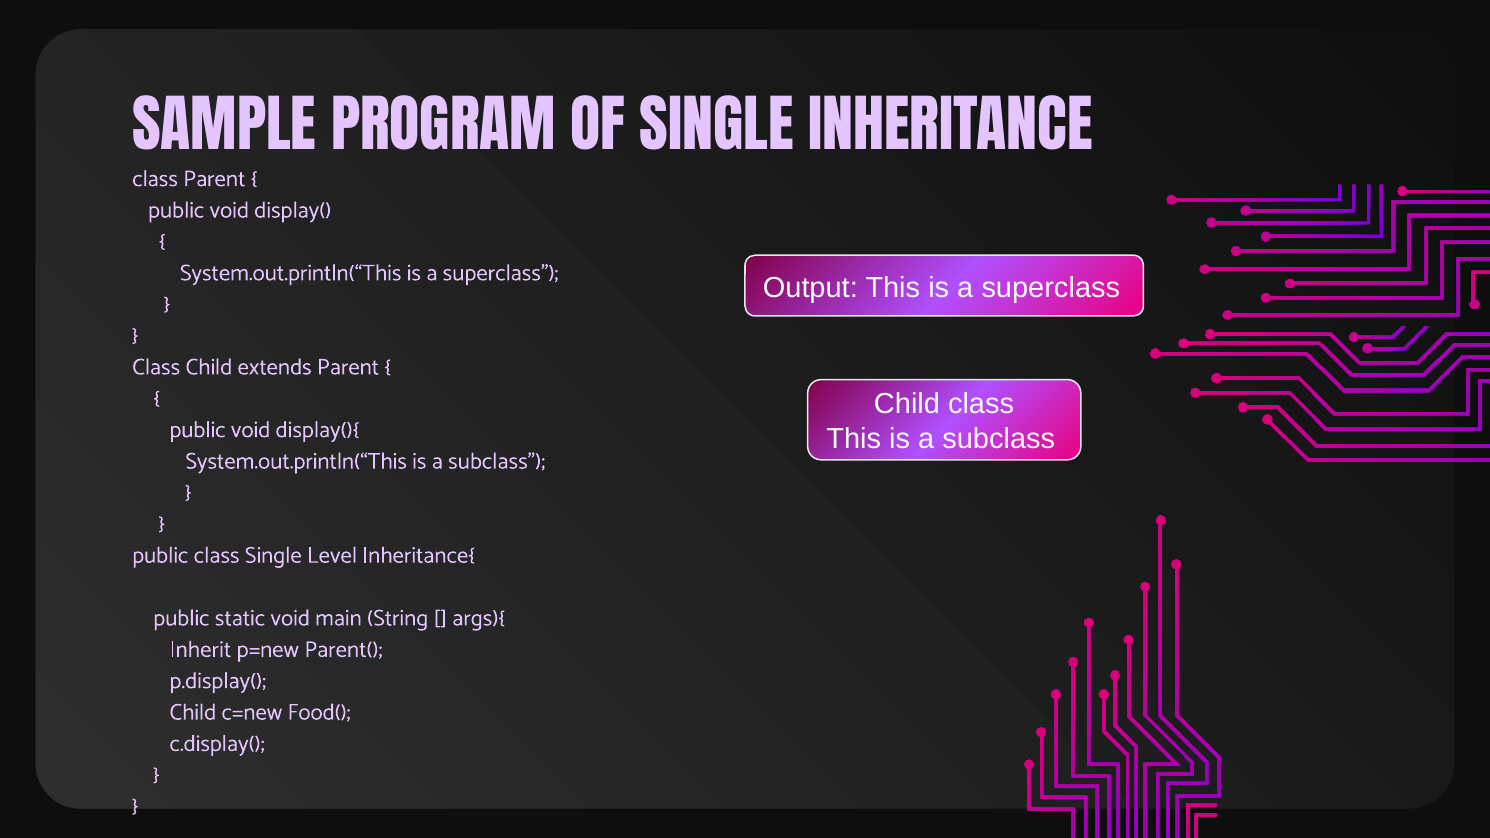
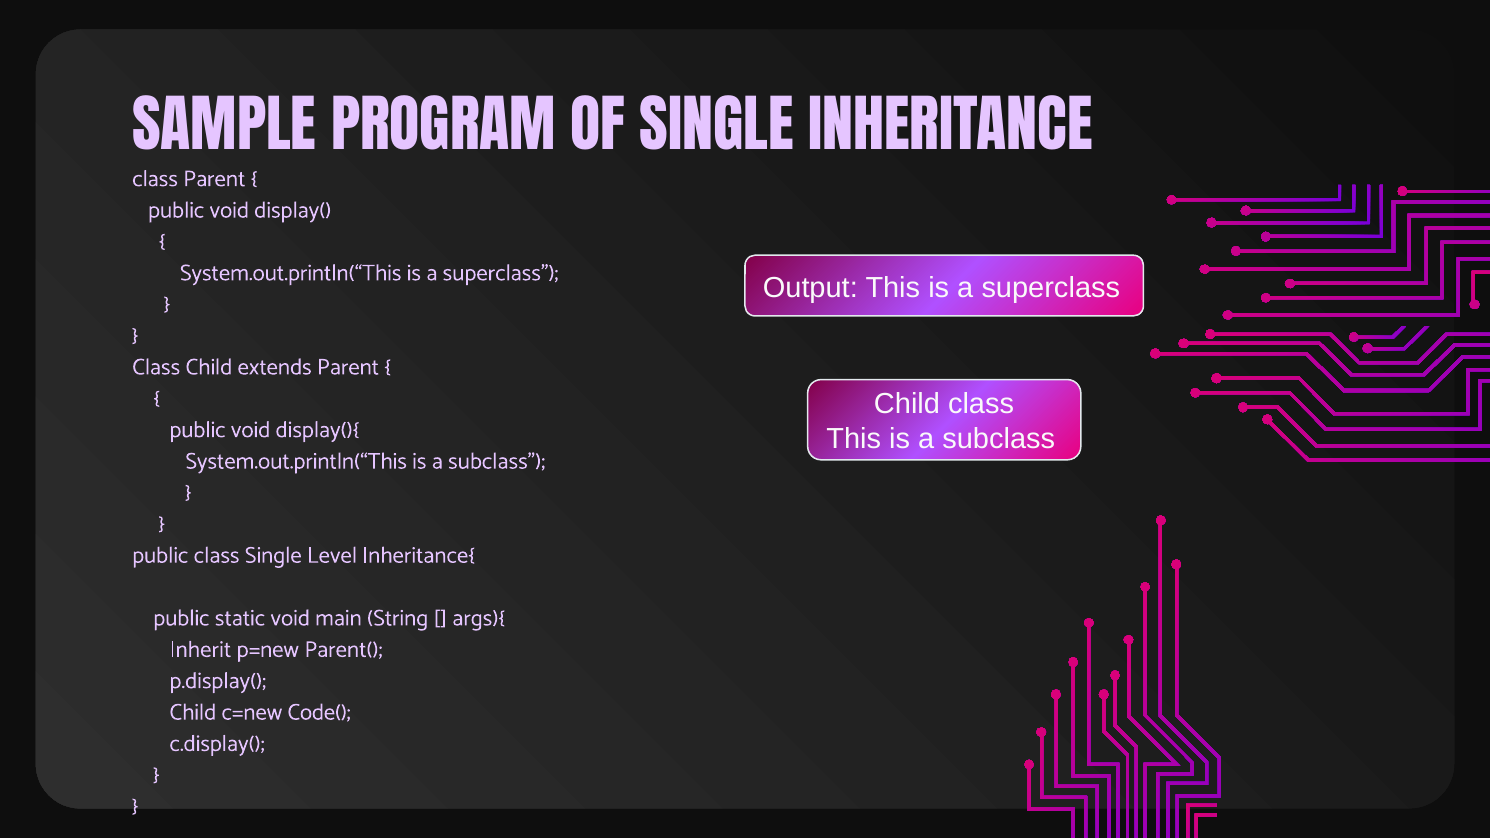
Food(: Food( -> Code(
